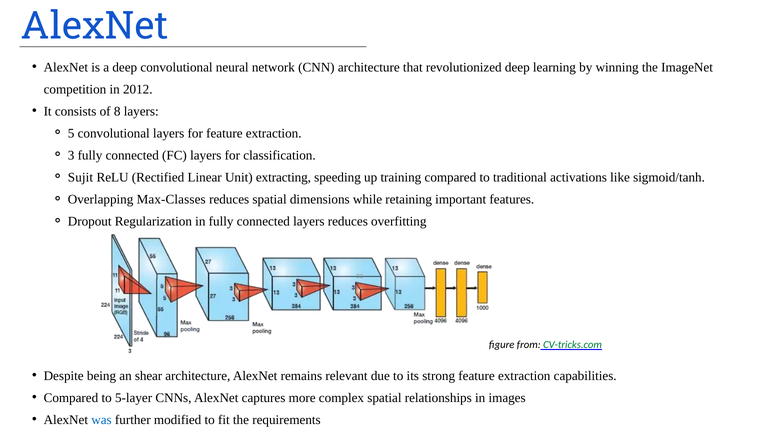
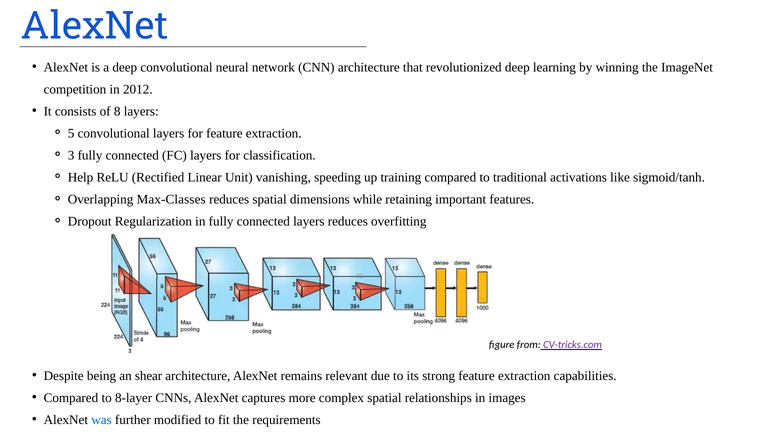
Sujit: Sujit -> Help
extracting: extracting -> vanishing
CV-tricks.com colour: green -> purple
5-layer: 5-layer -> 8-layer
